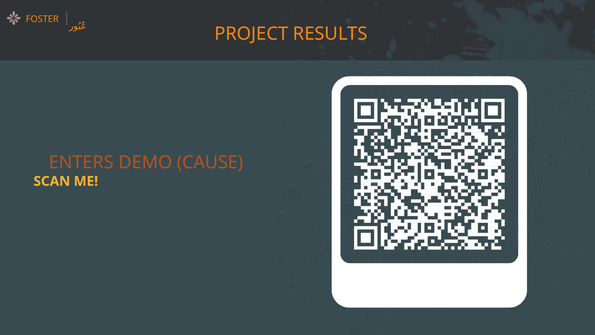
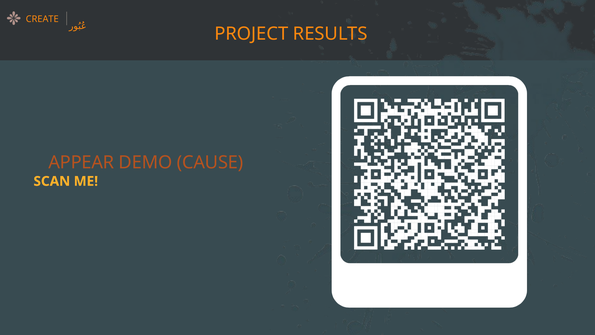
FOSTER: FOSTER -> CREATE
ENTERS: ENTERS -> APPEAR
